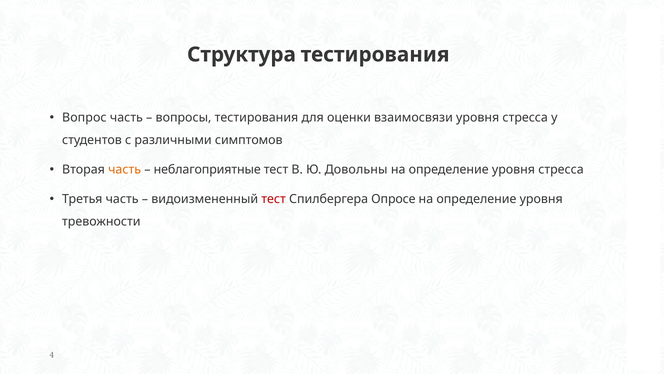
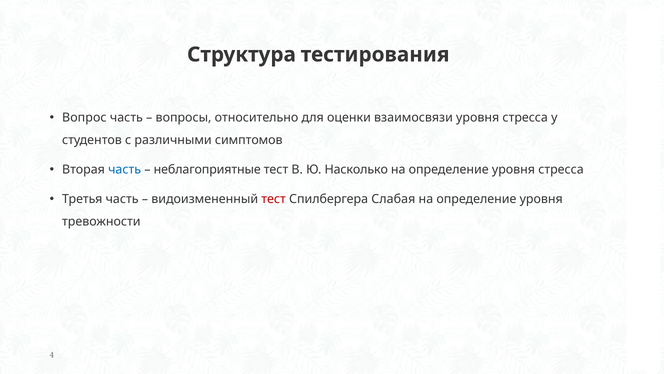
тестирования: тестирования -> относительно
часть at (125, 169) colour: orange -> blue
Довольны: Довольны -> Насколько
Опросе: Опросе -> Слабая
